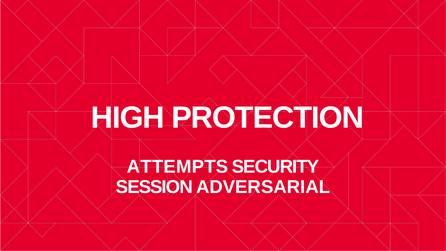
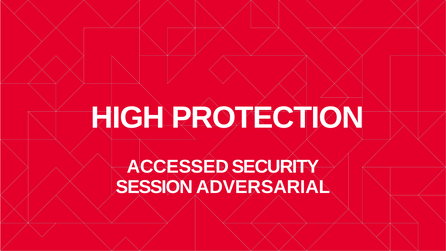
ATTEMPTS: ATTEMPTS -> ACCESSED
